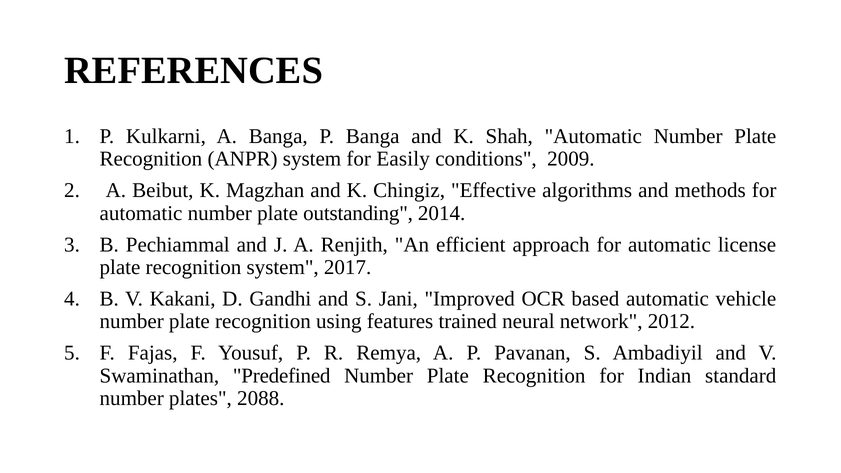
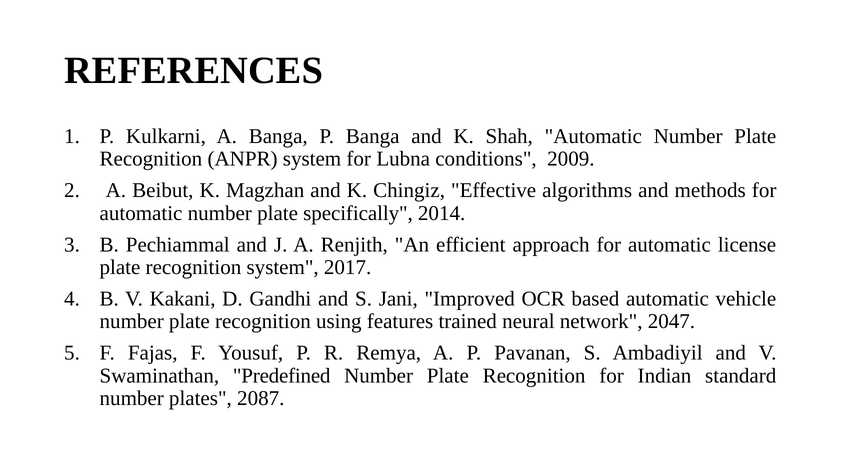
Easily: Easily -> Lubna
outstanding: outstanding -> specifically
2012: 2012 -> 2047
2088: 2088 -> 2087
